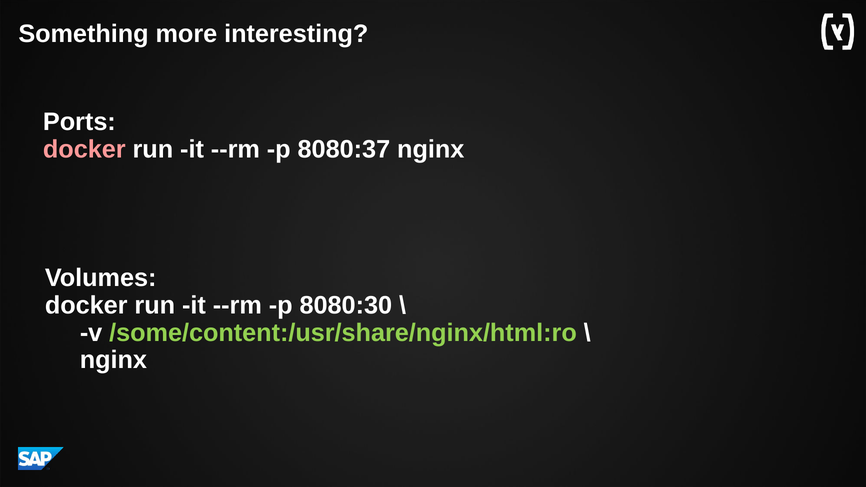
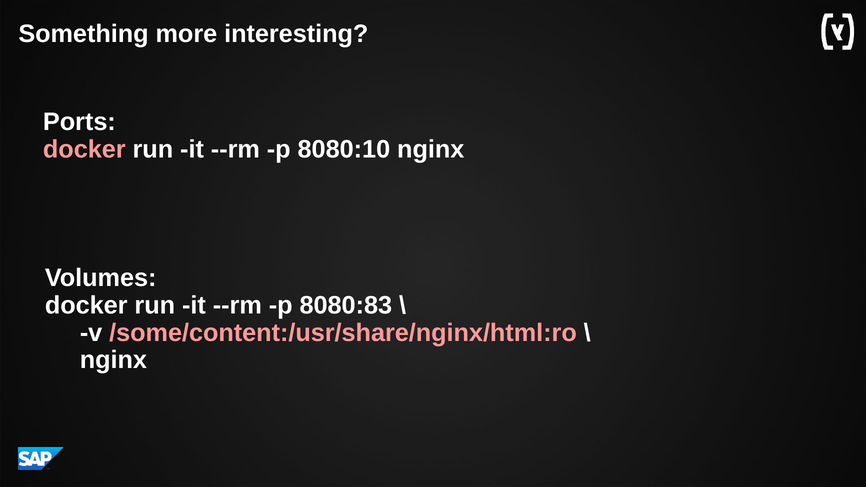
8080:37: 8080:37 -> 8080:10
8080:30: 8080:30 -> 8080:83
/some/content:/usr/share/nginx/html:ro colour: light green -> pink
